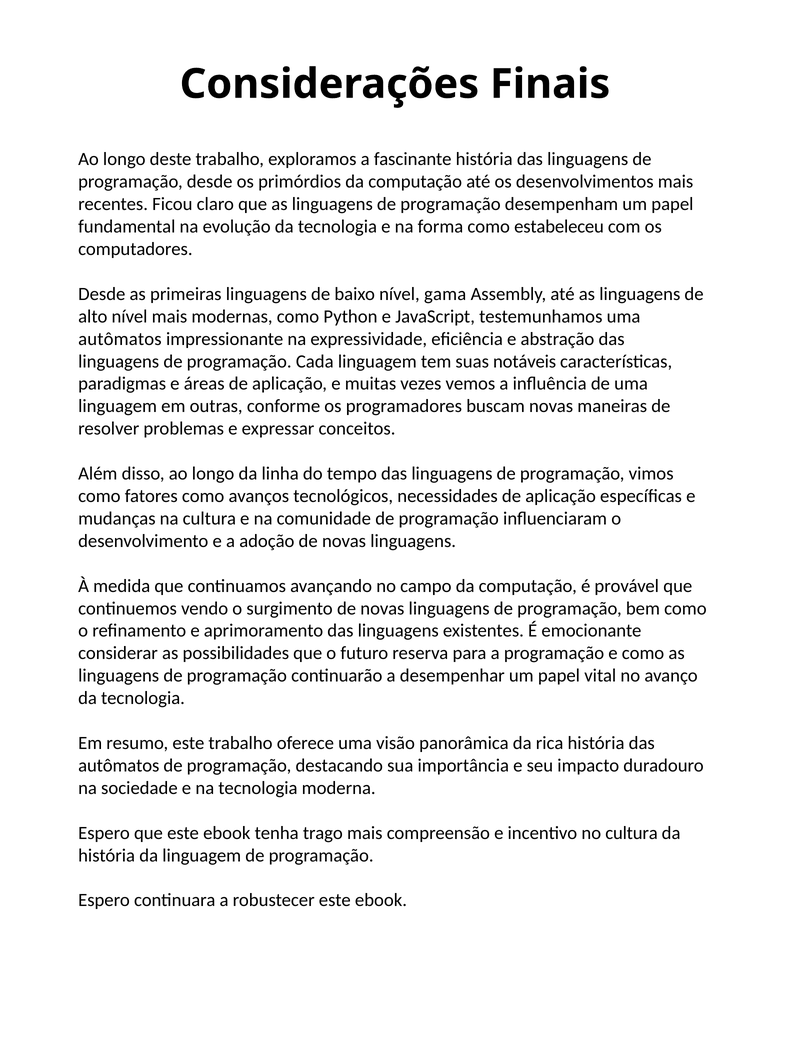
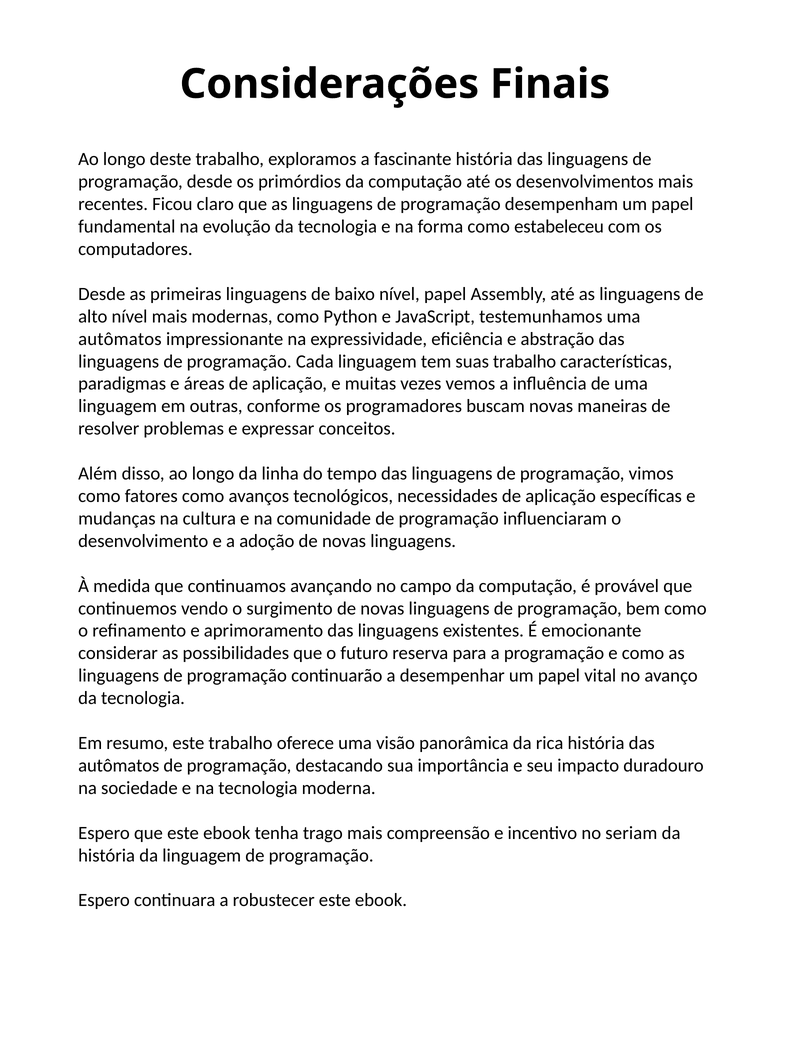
nível gama: gama -> papel
suas notáveis: notáveis -> trabalho
no cultura: cultura -> seriam
